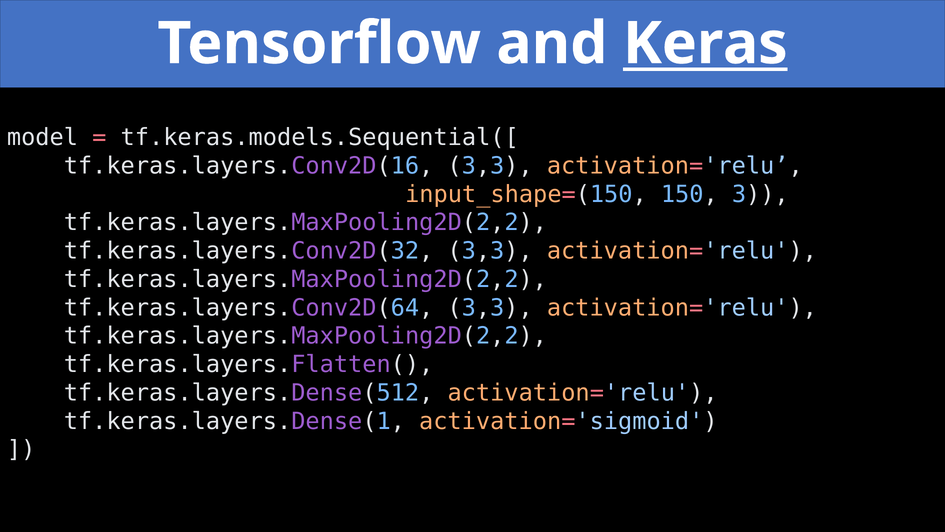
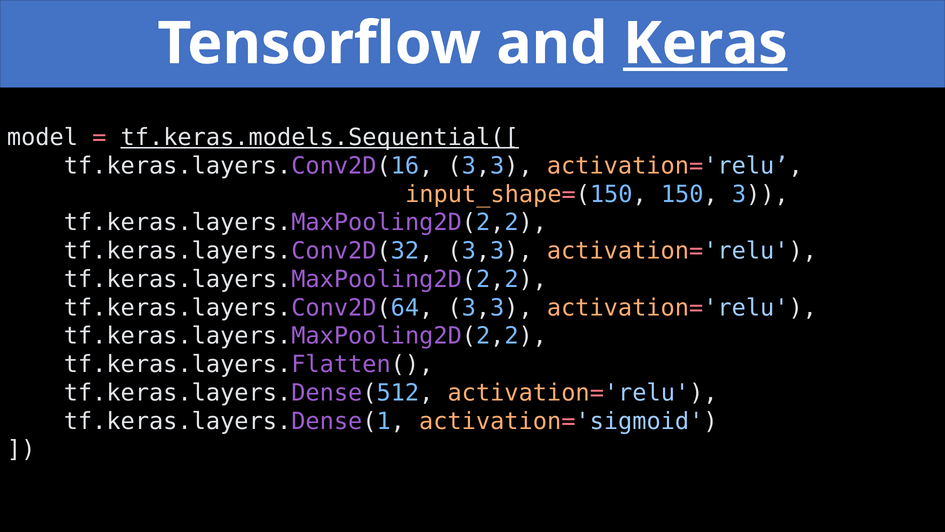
tf.keras.models.Sequential([ underline: none -> present
